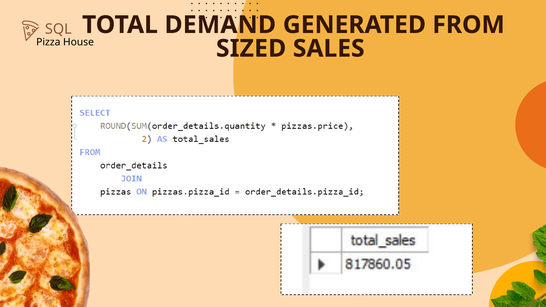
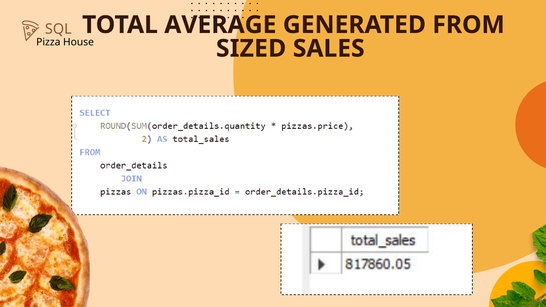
DEMAND: DEMAND -> AVERAGE
